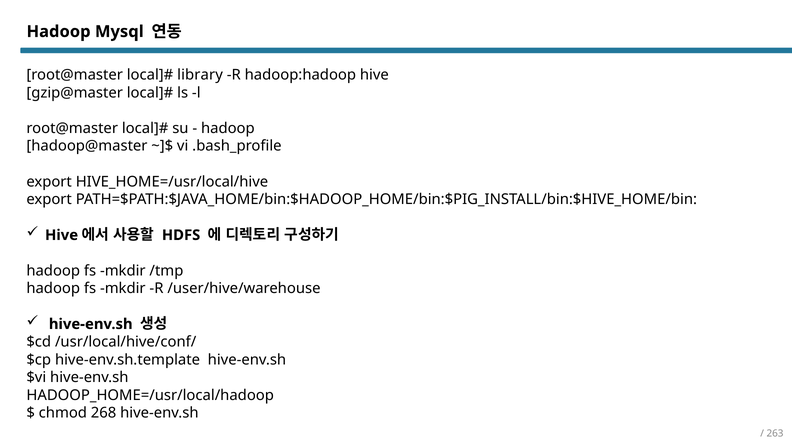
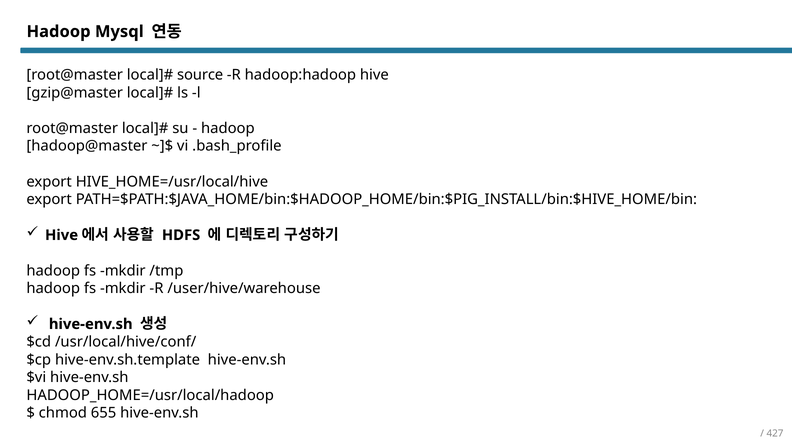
library: library -> source
268: 268 -> 655
263: 263 -> 427
